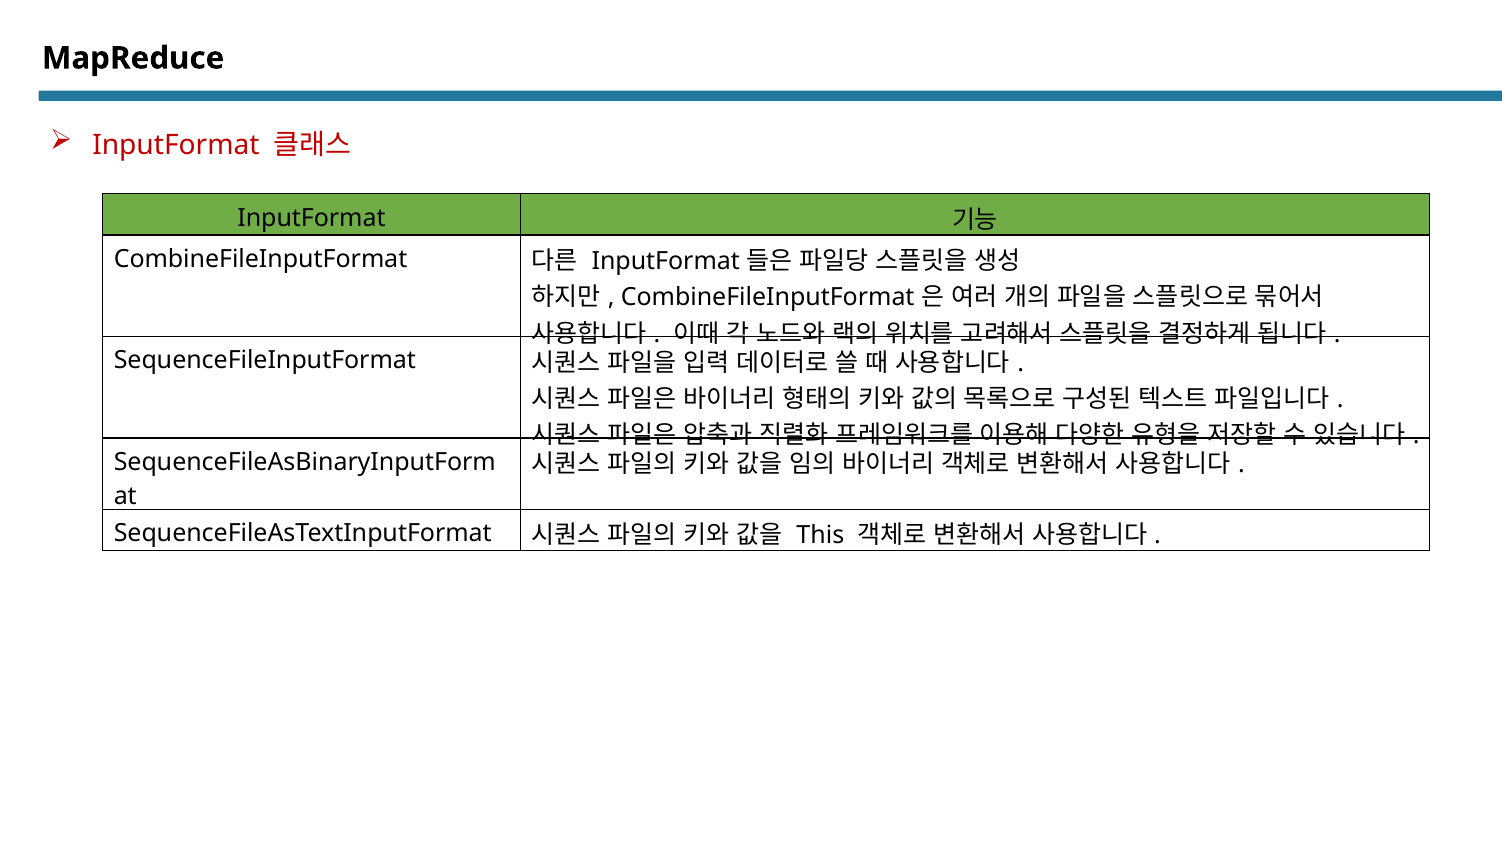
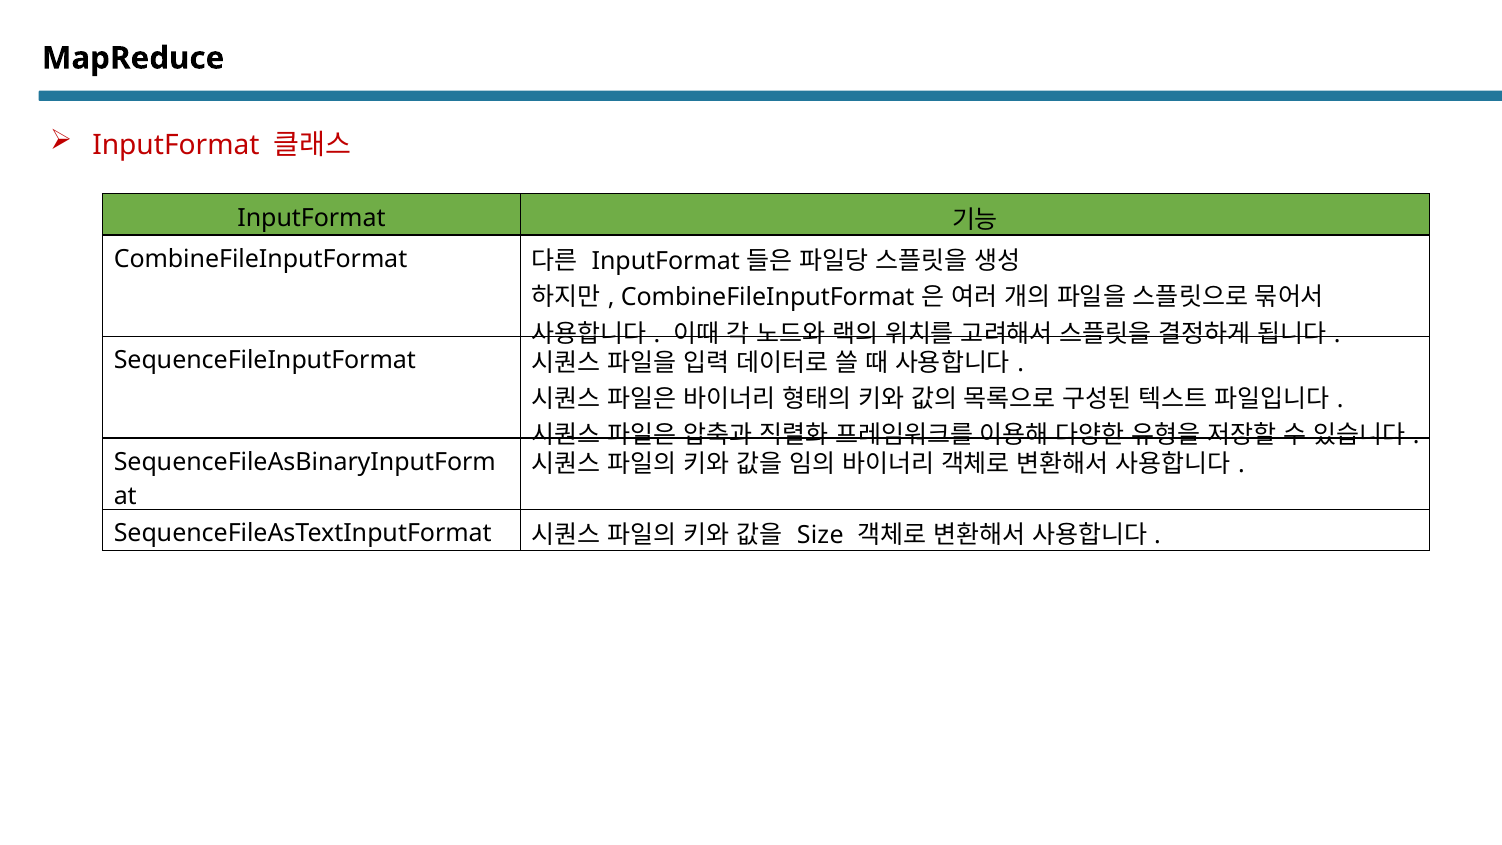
This: This -> Size
